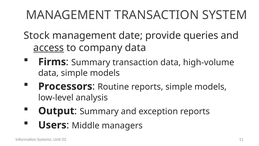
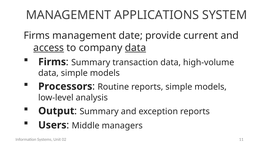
MANAGEMENT TRANSACTION: TRANSACTION -> APPLICATIONS
Stock at (37, 36): Stock -> Firms
queries: queries -> current
data at (136, 48) underline: none -> present
